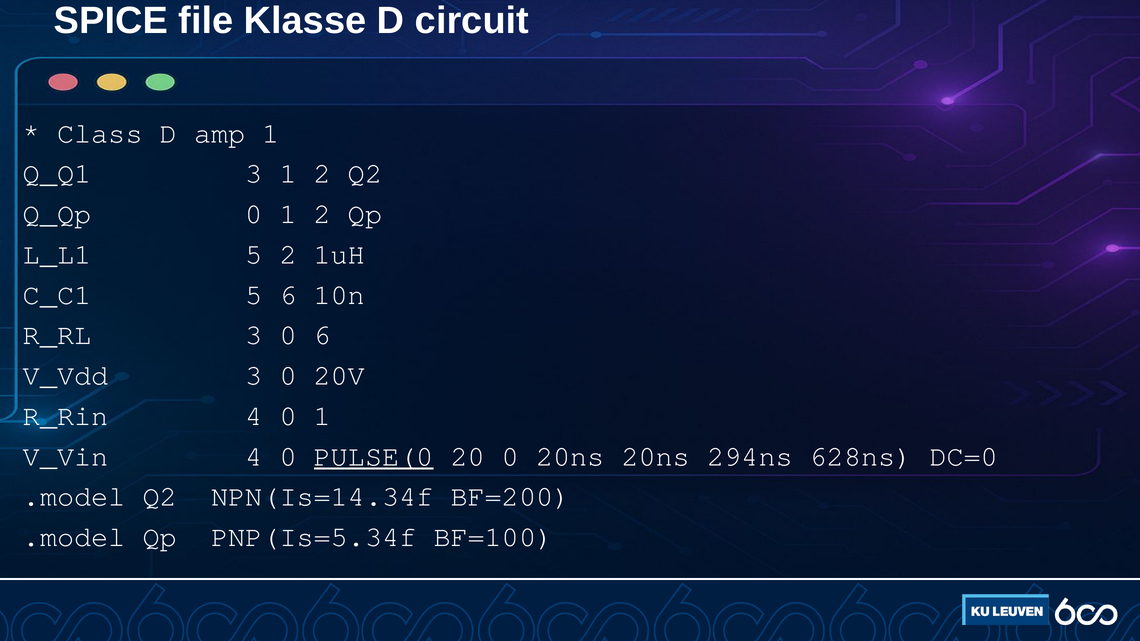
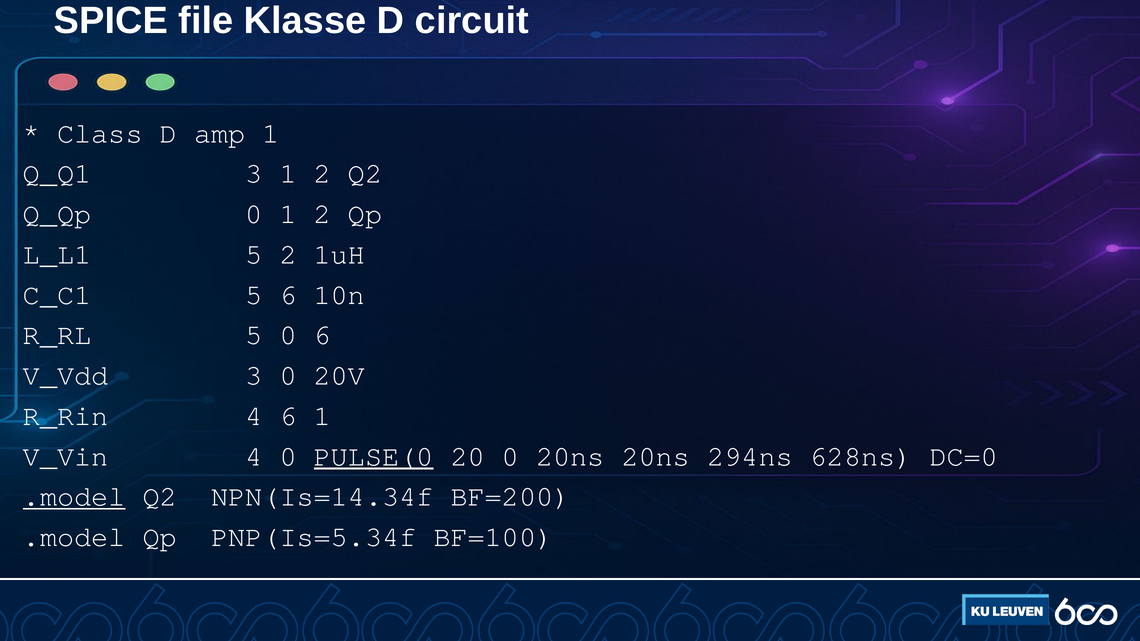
R_RL 3: 3 -> 5
R_Rin 4 0: 0 -> 6
.model at (74, 497) underline: none -> present
